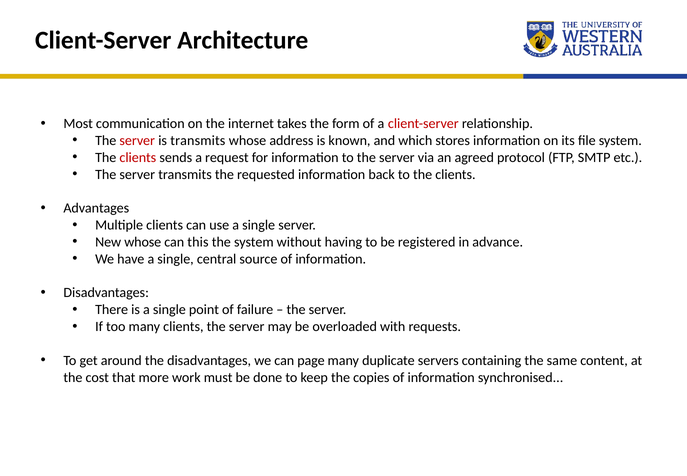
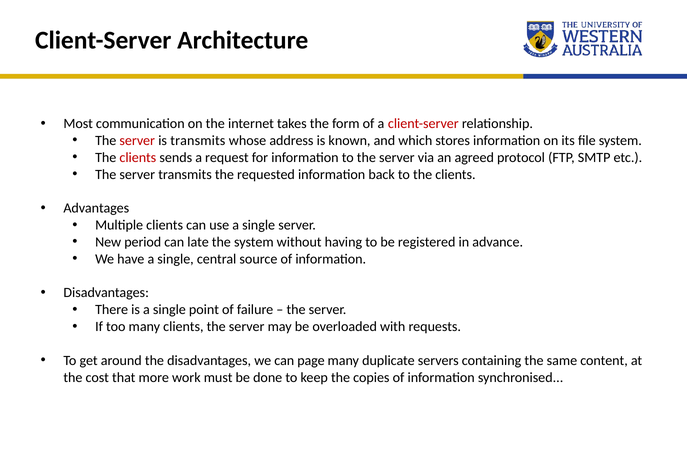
New whose: whose -> period
this: this -> late
